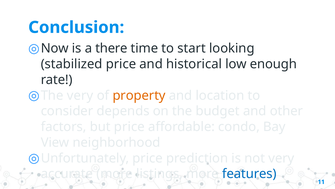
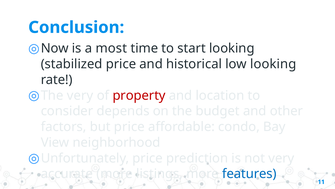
there: there -> most
low enough: enough -> looking
property colour: orange -> red
